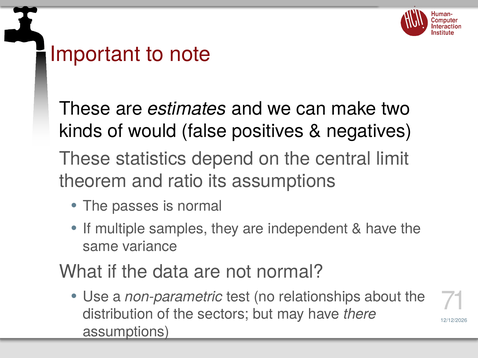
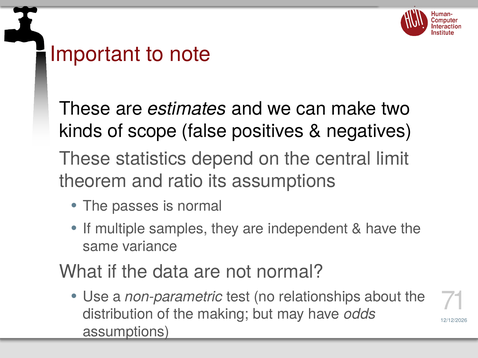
would: would -> scope
sectors: sectors -> making
there: there -> odds
